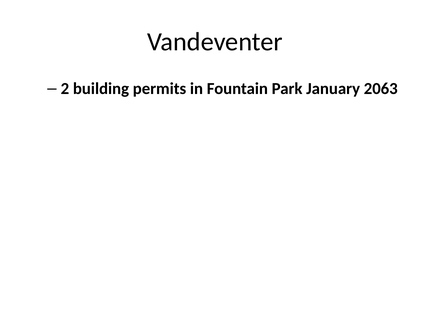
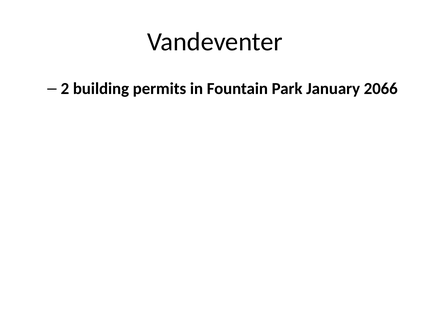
2063: 2063 -> 2066
